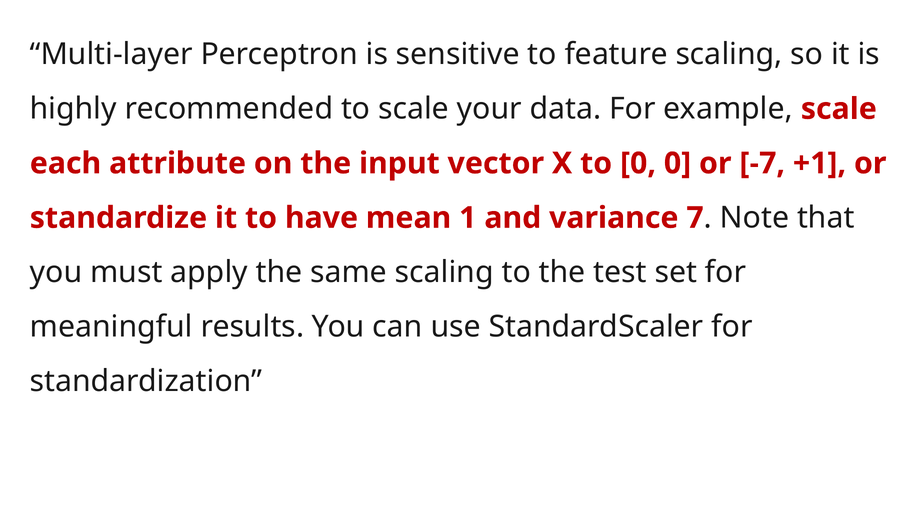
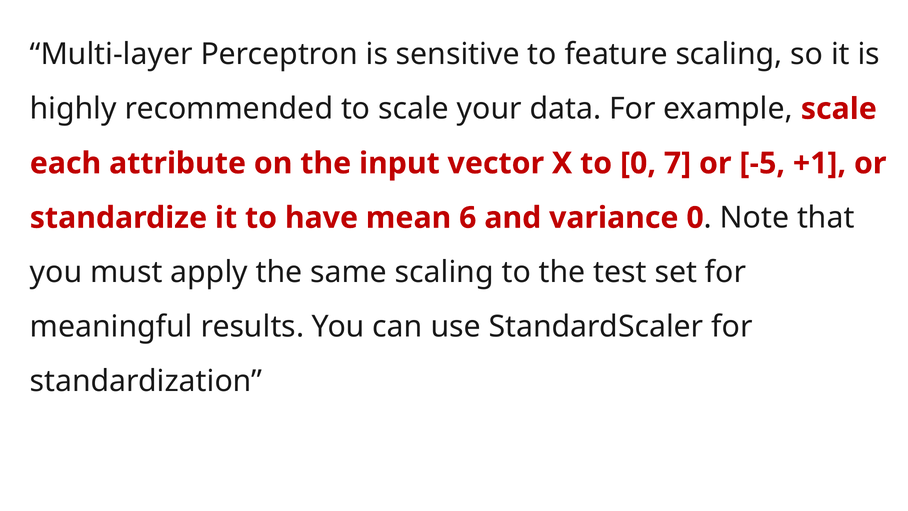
0 0: 0 -> 7
-7: -7 -> -5
1: 1 -> 6
variance 7: 7 -> 0
